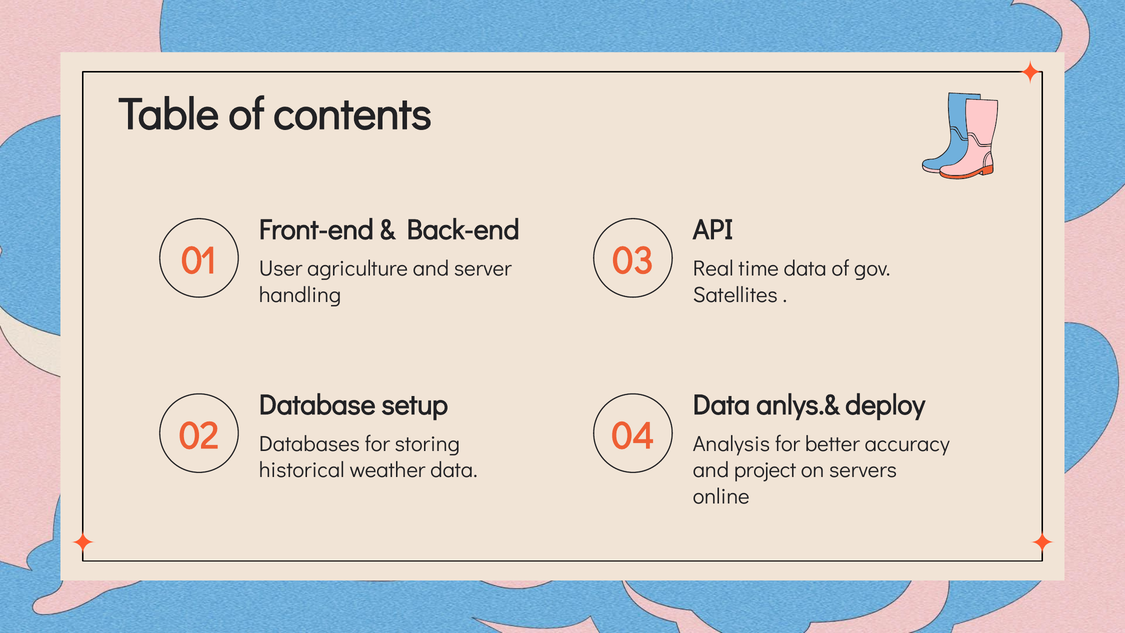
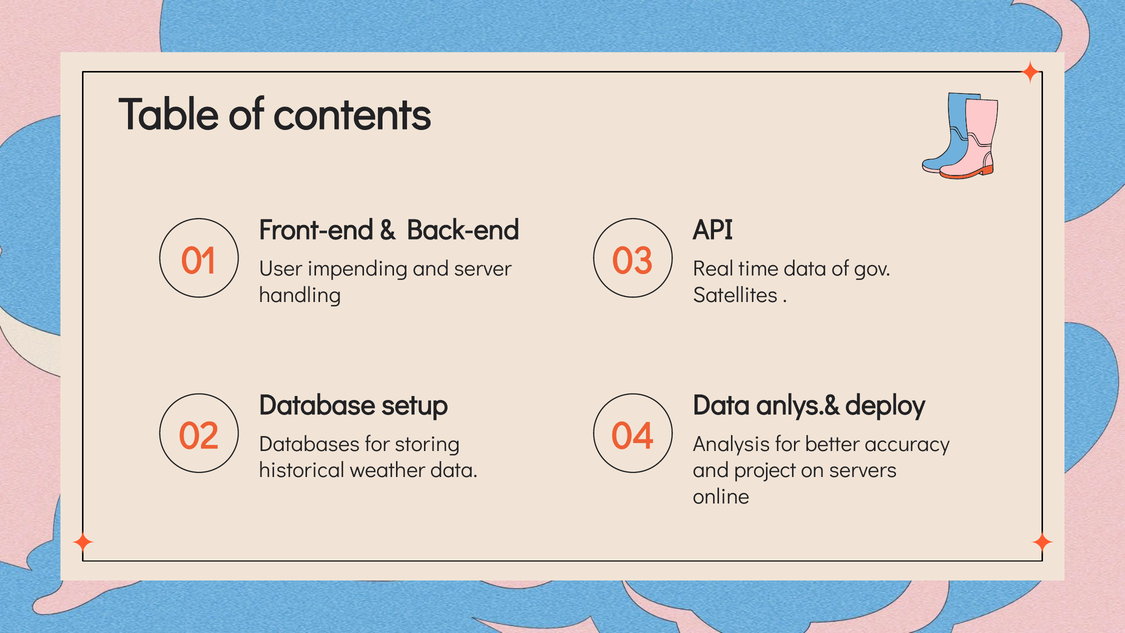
agriculture: agriculture -> impending
